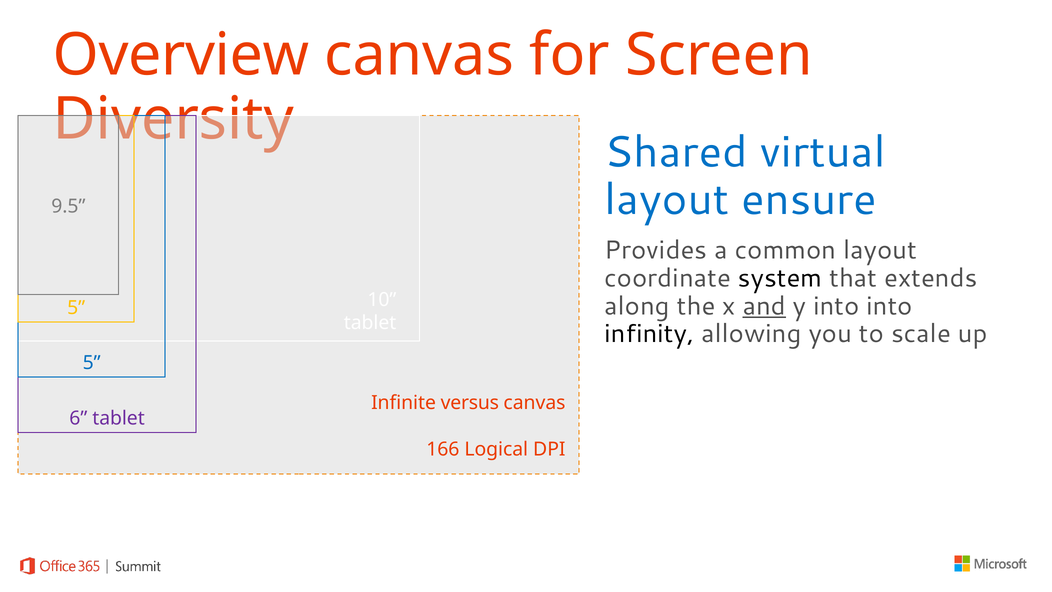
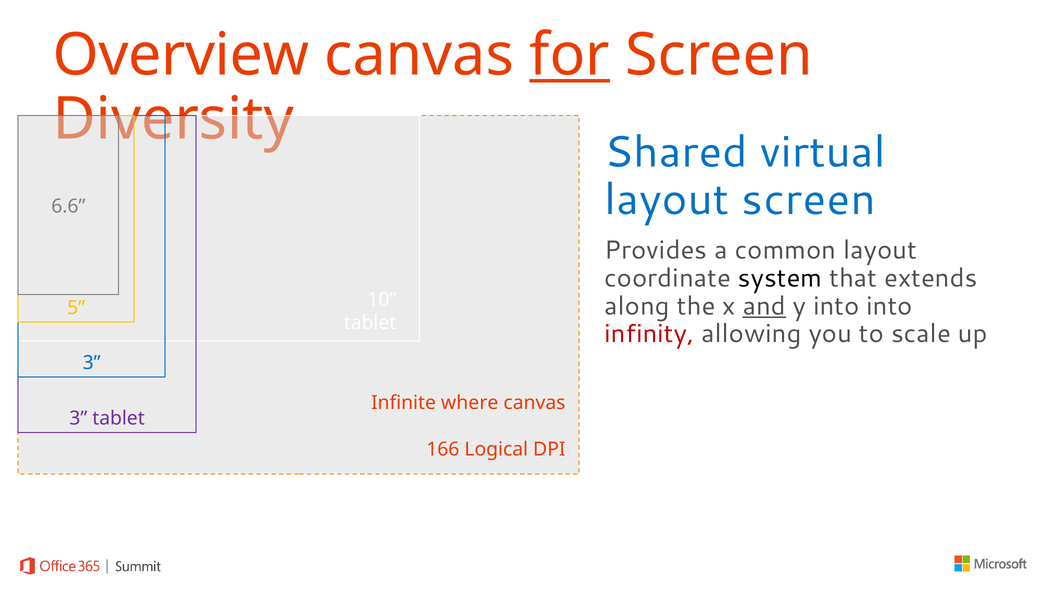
for underline: none -> present
layout ensure: ensure -> screen
9.5: 9.5 -> 6.6
infinity colour: black -> red
5 at (92, 363): 5 -> 3
versus: versus -> where
6 at (78, 418): 6 -> 3
